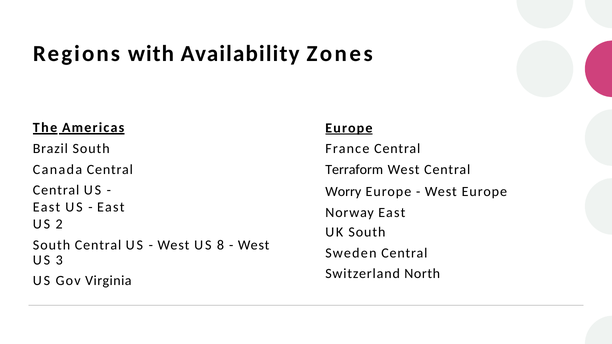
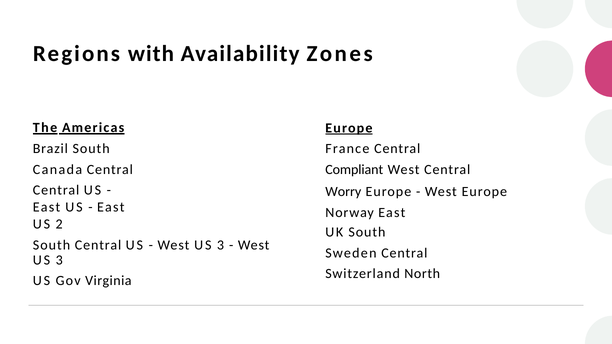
Terraform: Terraform -> Compliant
8 at (221, 245): 8 -> 3
